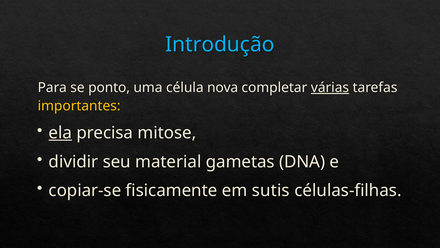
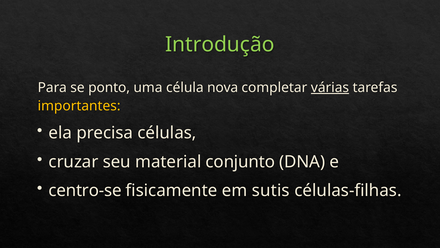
Introdução colour: light blue -> light green
ela underline: present -> none
mitose: mitose -> células
dividir: dividir -> cruzar
gametas: gametas -> conjunto
copiar-se: copiar-se -> centro-se
